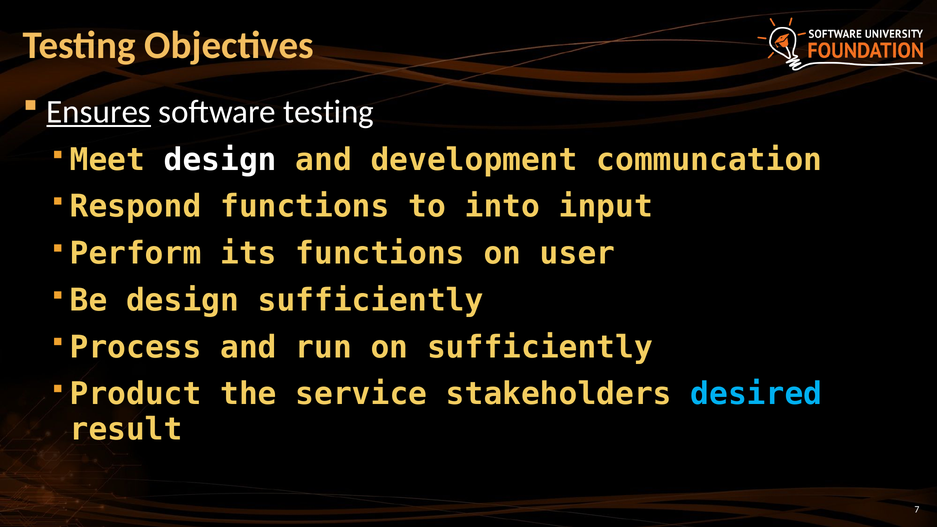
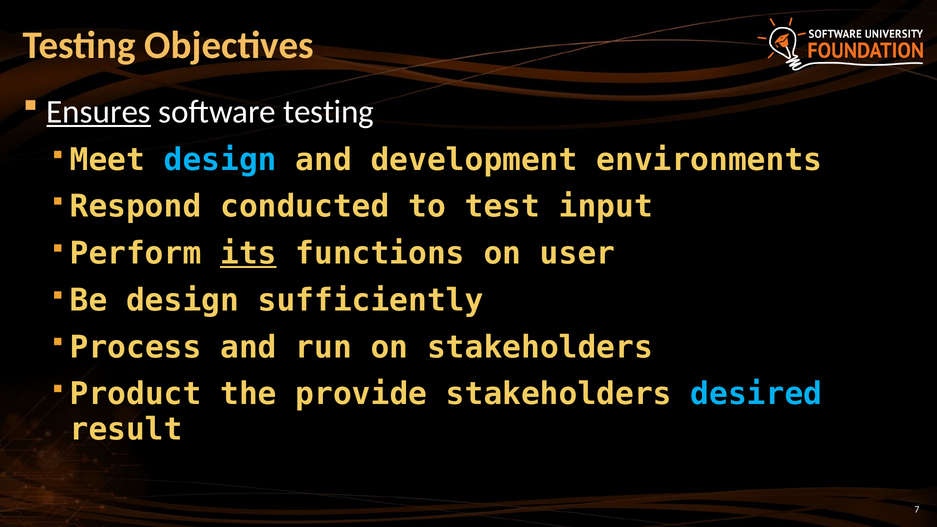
design at (220, 160) colour: white -> light blue
communcation: communcation -> environments
Respond functions: functions -> conducted
into: into -> test
its underline: none -> present
on sufficiently: sufficiently -> stakeholders
service: service -> provide
